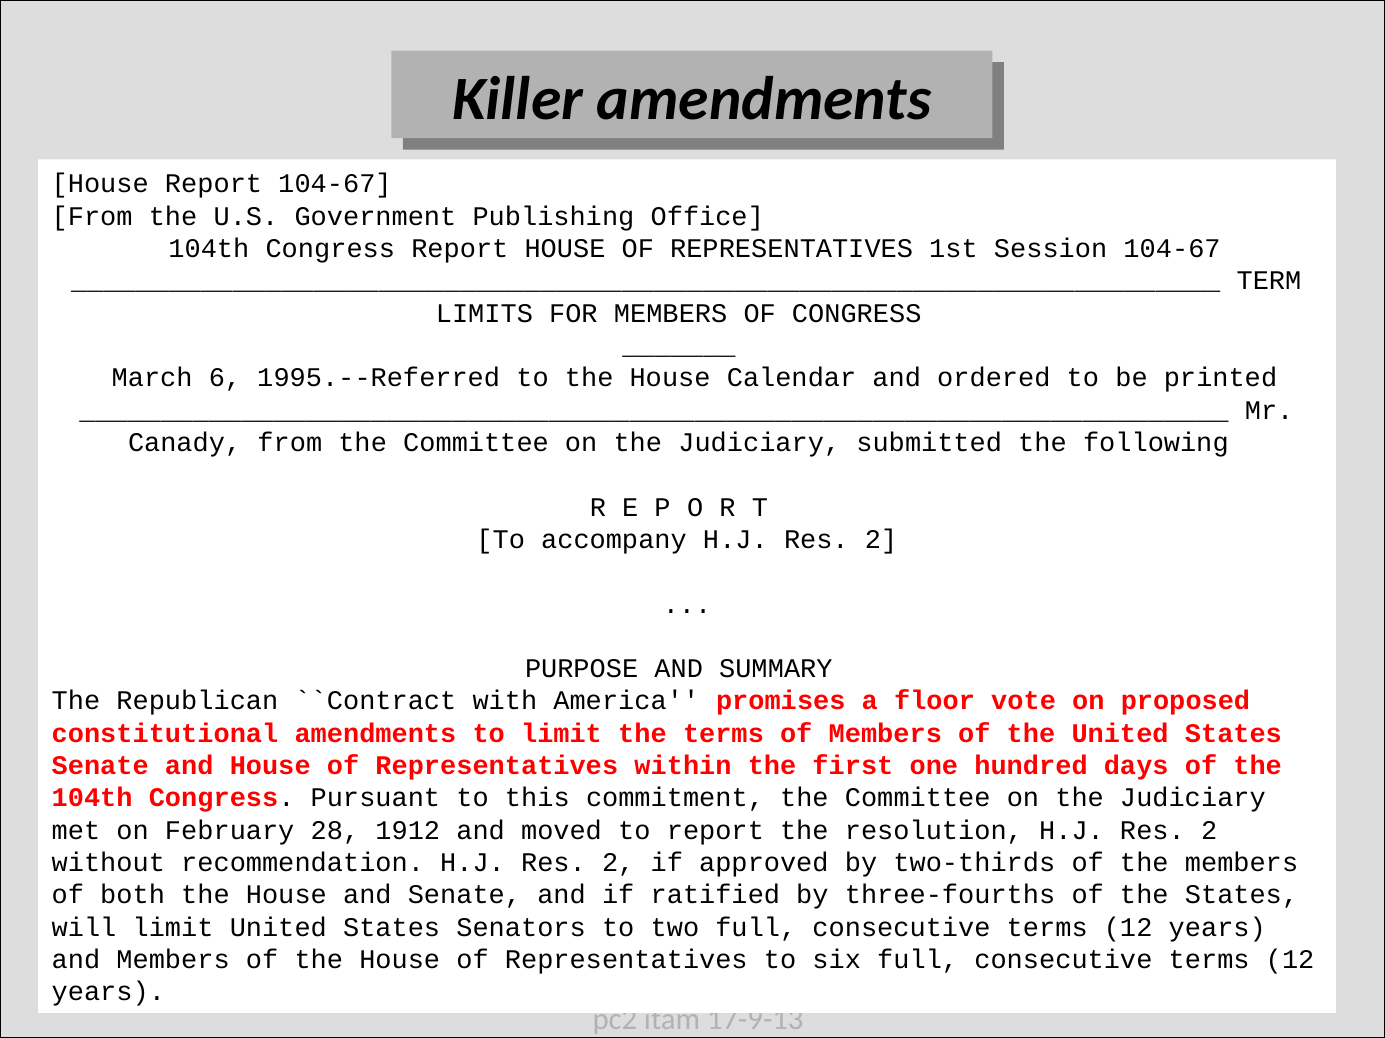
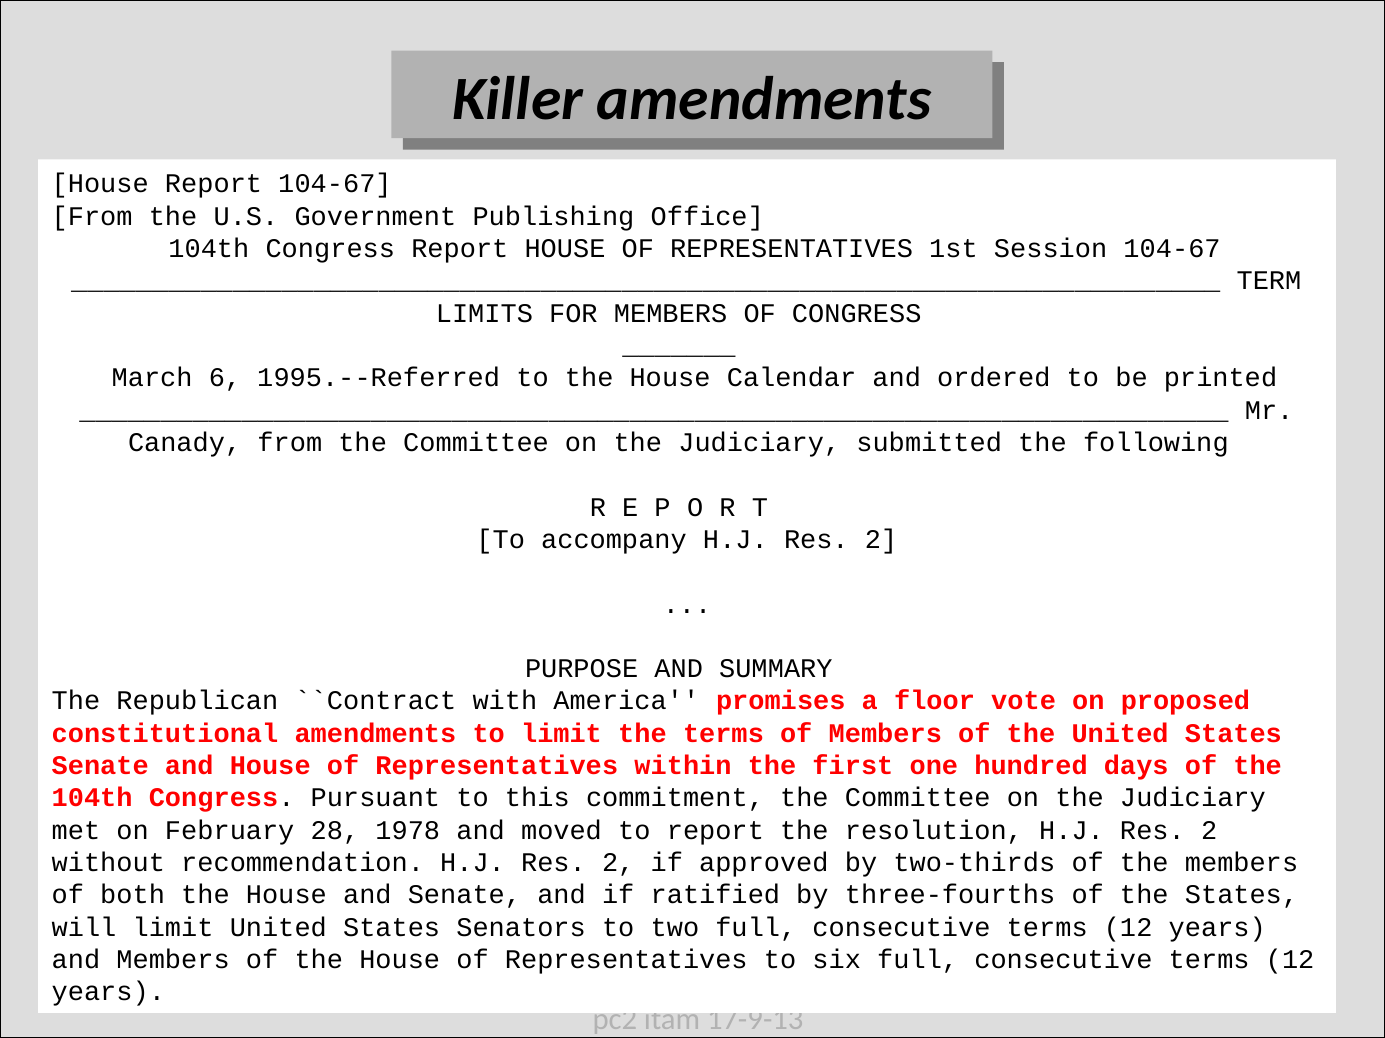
1912: 1912 -> 1978
